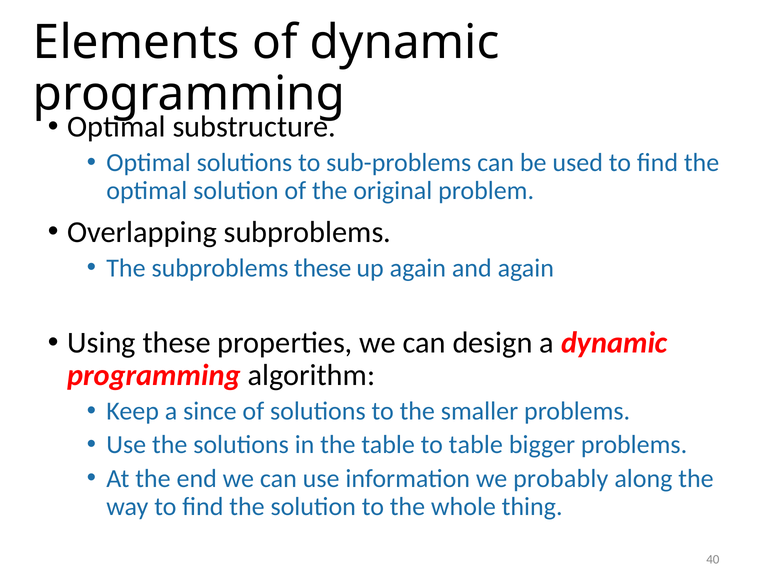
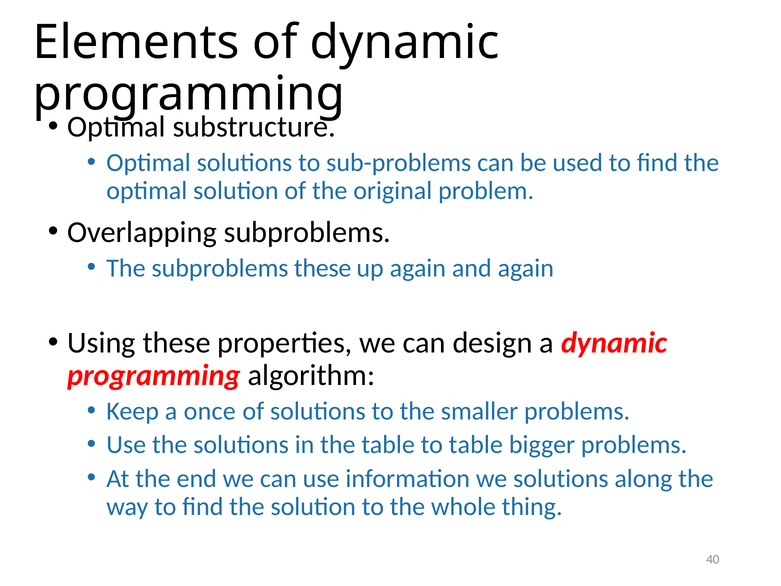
since: since -> once
we probably: probably -> solutions
